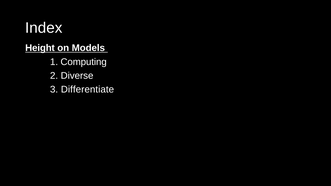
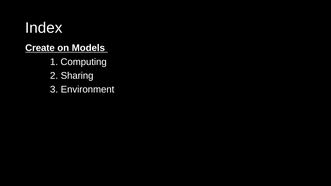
Height: Height -> Create
Diverse: Diverse -> Sharing
Differentiate: Differentiate -> Environment
